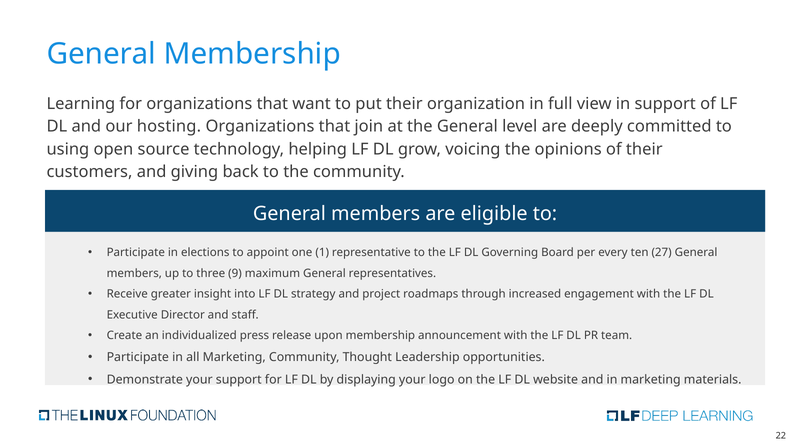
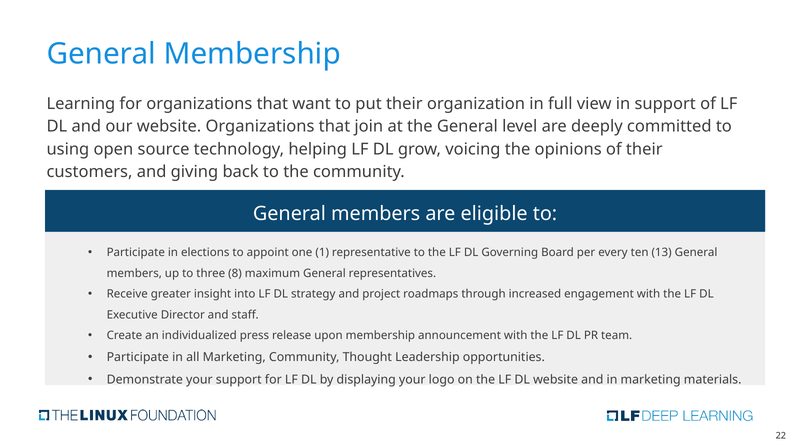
our hosting: hosting -> website
27: 27 -> 13
9: 9 -> 8
